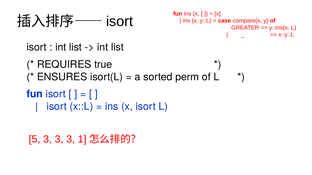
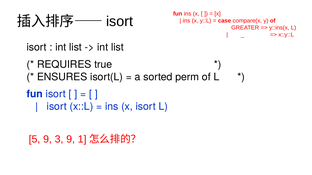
5 3: 3 -> 9
3 at (71, 140): 3 -> 9
